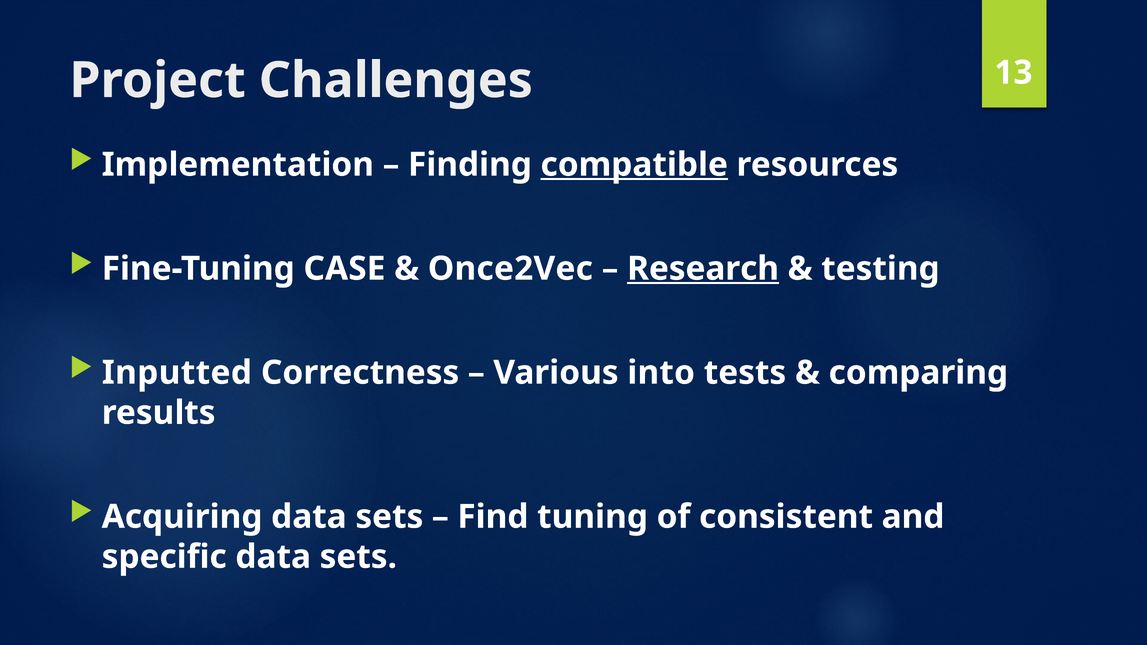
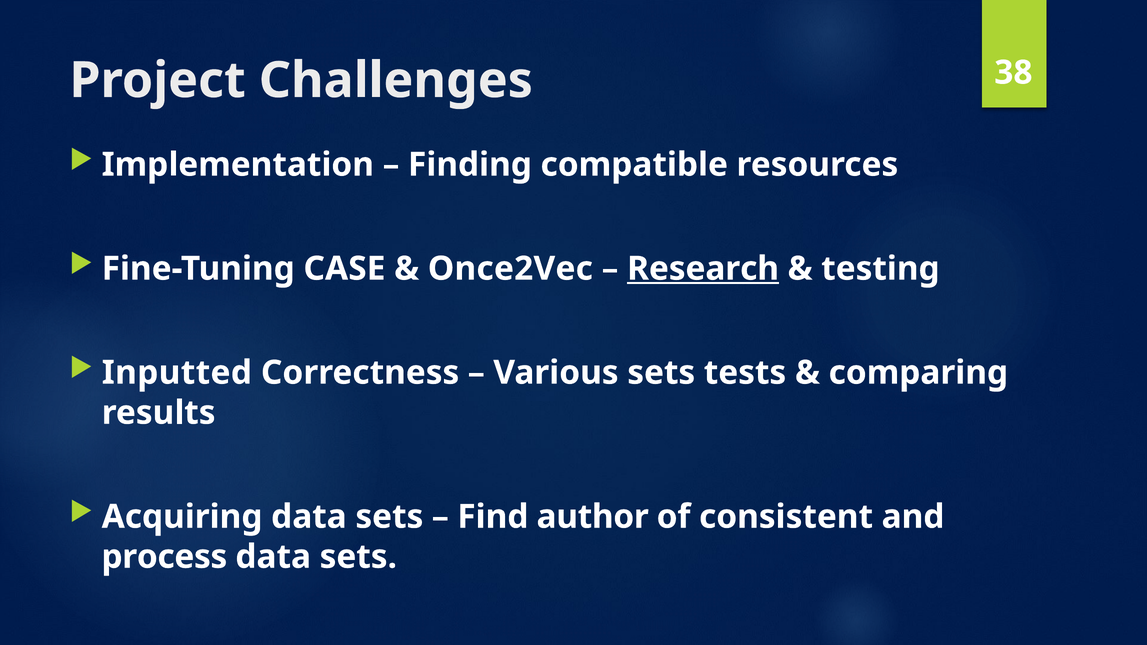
13: 13 -> 38
compatible underline: present -> none
Various into: into -> sets
tuning: tuning -> author
specific: specific -> process
